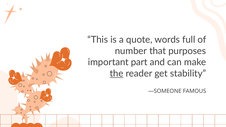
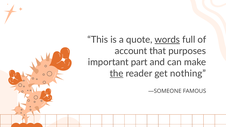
words underline: none -> present
number: number -> account
stability: stability -> nothing
